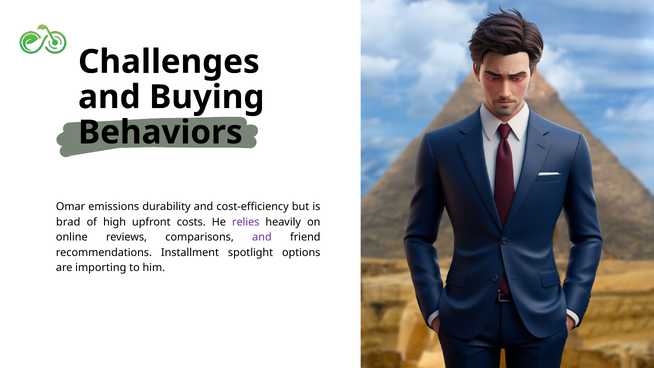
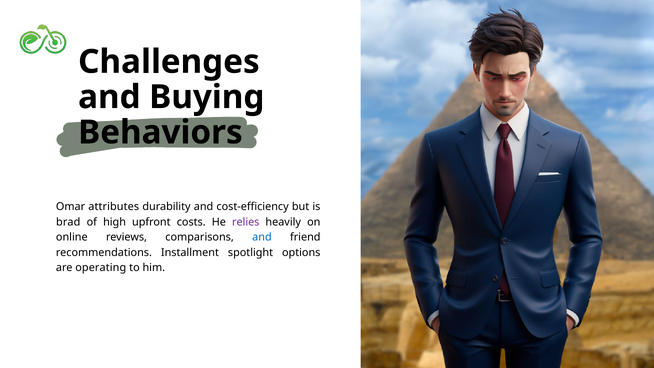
emissions: emissions -> attributes
and at (262, 237) colour: purple -> blue
importing: importing -> operating
